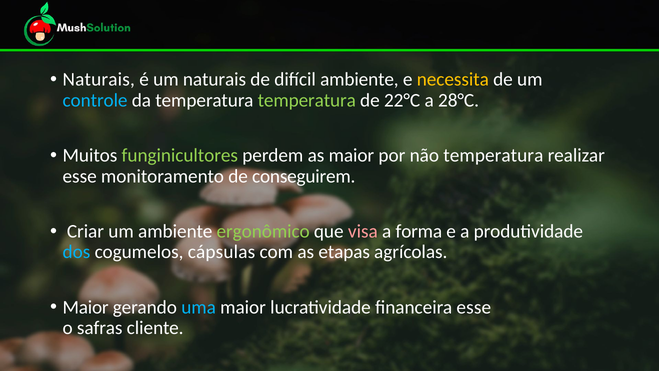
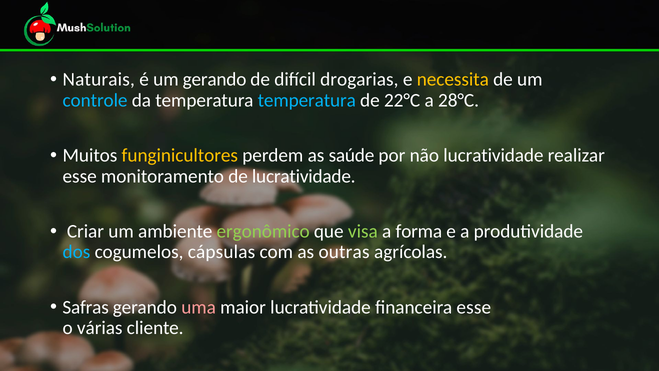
um naturais: naturais -> gerando
difícil ambiente: ambiente -> drogarias
temperatura at (307, 100) colour: light green -> light blue
funginicultores colour: light green -> yellow
as maior: maior -> saúde
não temperatura: temperatura -> lucratividade
de conseguirem: conseguirem -> lucratividade
visa colour: pink -> light green
etapas: etapas -> outras
Maior at (86, 307): Maior -> Safras
uma colour: light blue -> pink
safras: safras -> várias
